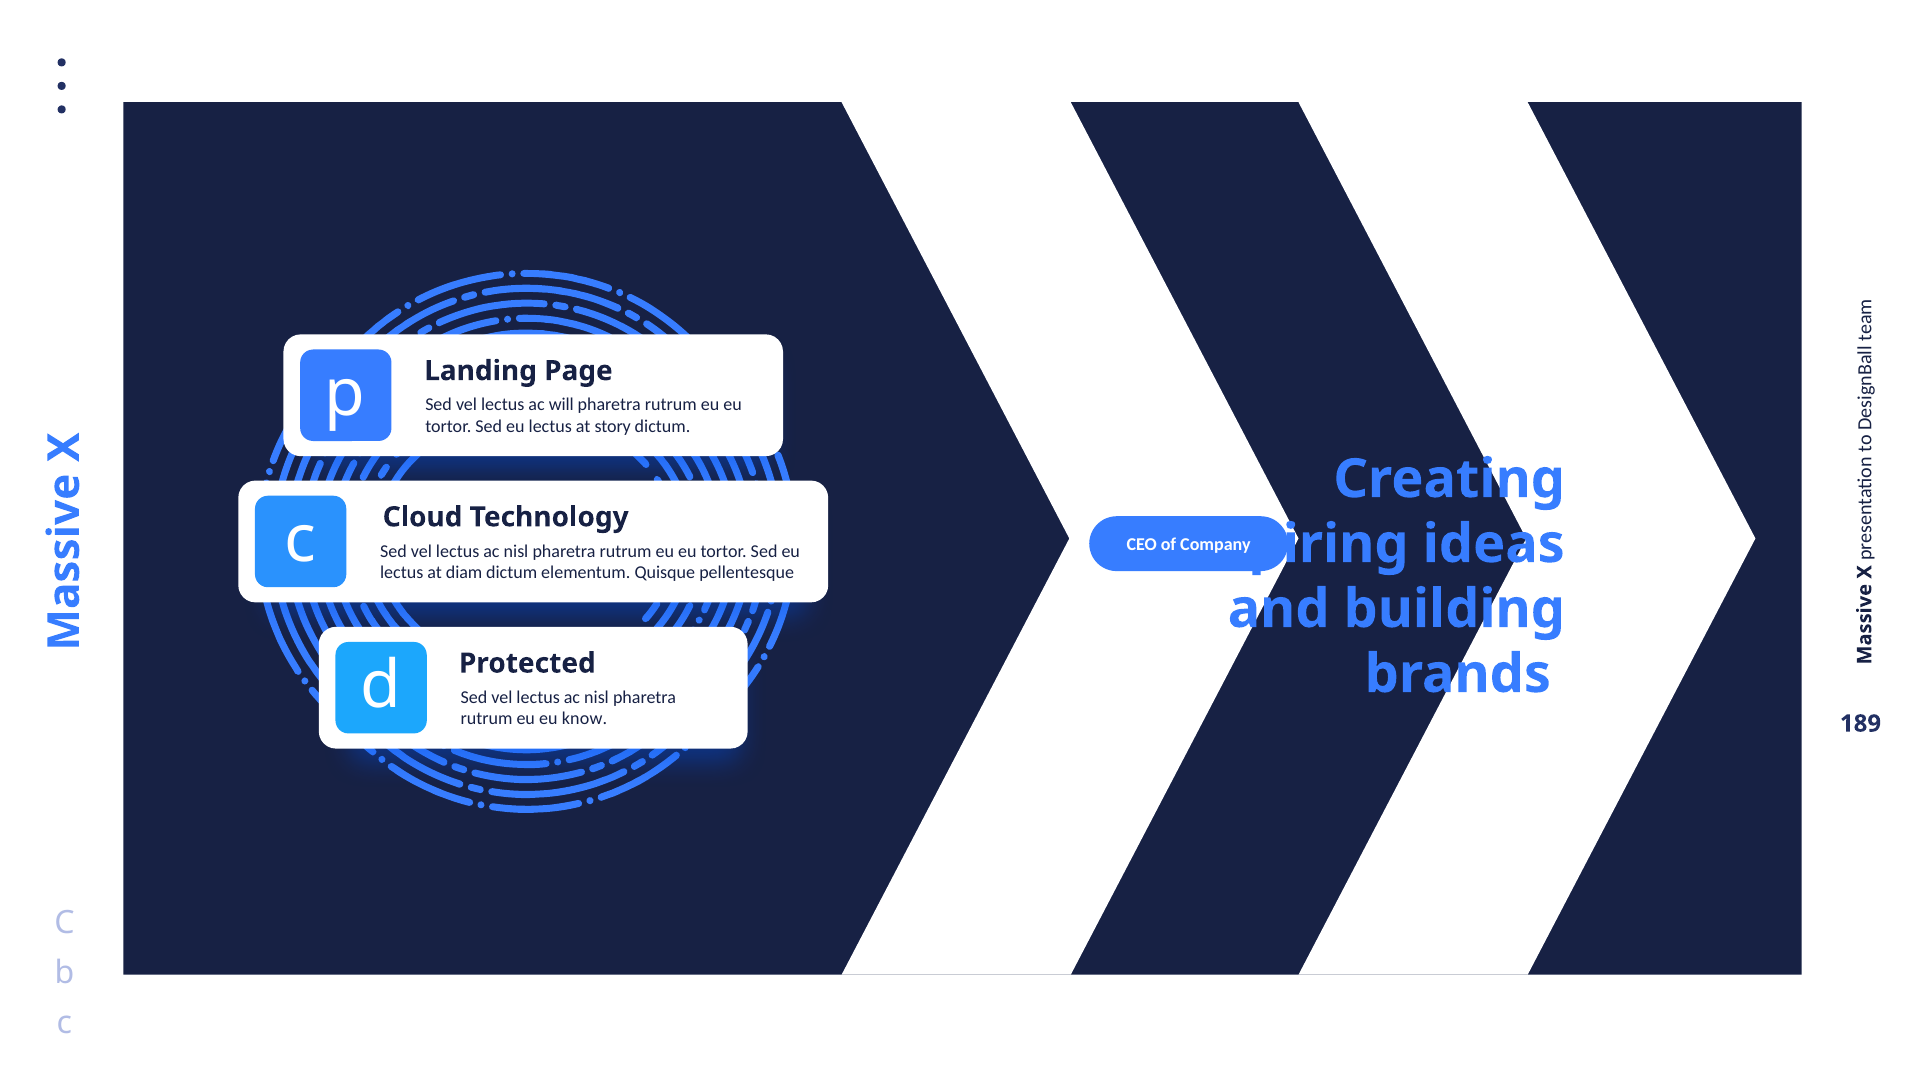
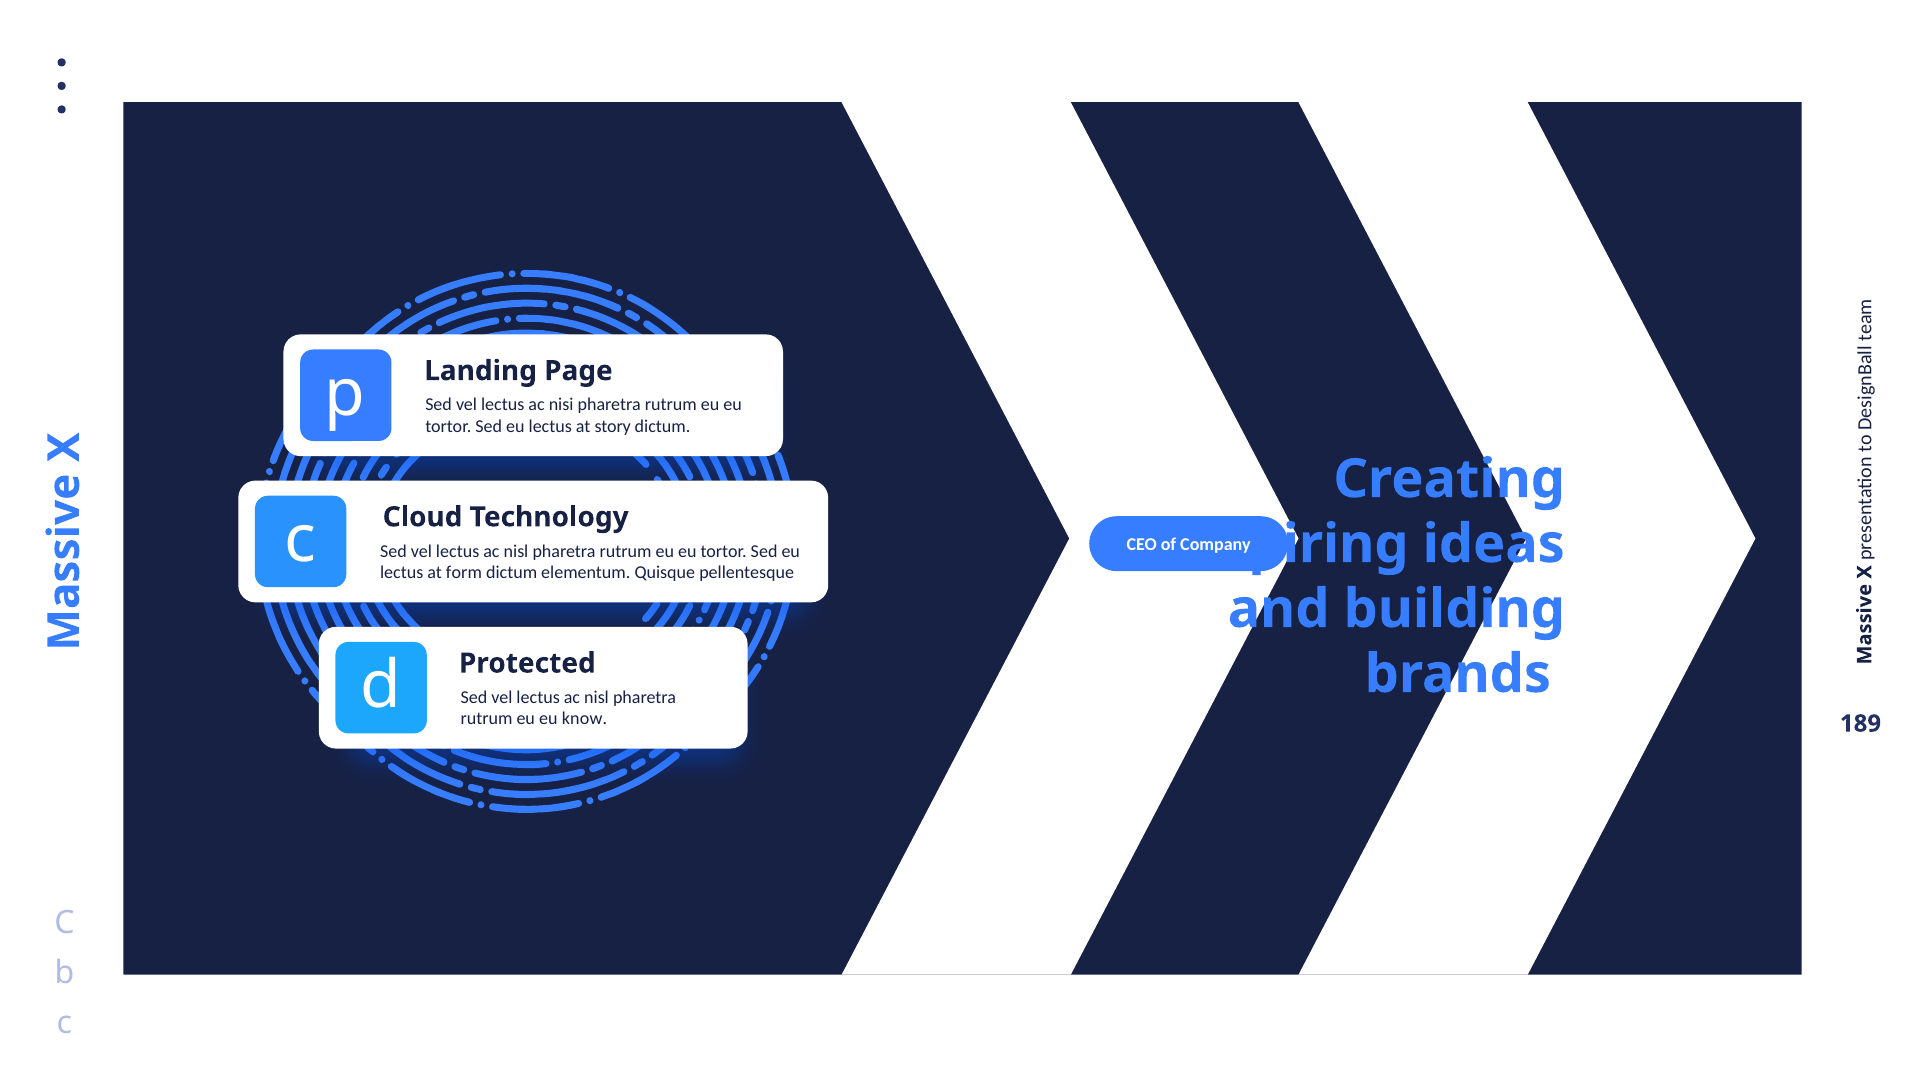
will: will -> nisi
diam: diam -> form
